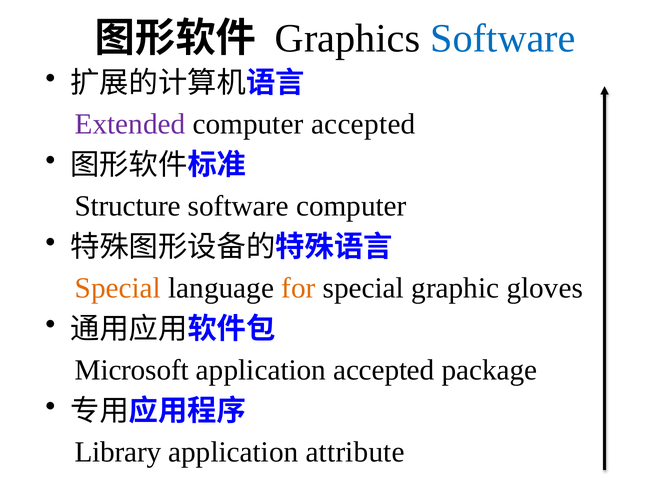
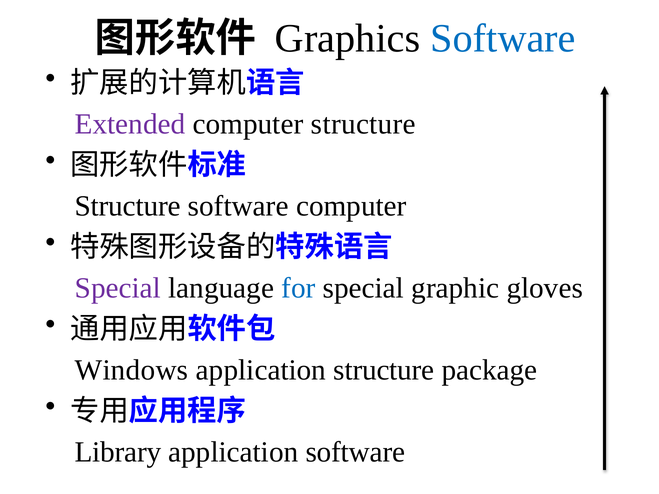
computer accepted: accepted -> structure
Special at (118, 288) colour: orange -> purple
for colour: orange -> blue
Microsoft: Microsoft -> Windows
application accepted: accepted -> structure
application attribute: attribute -> software
